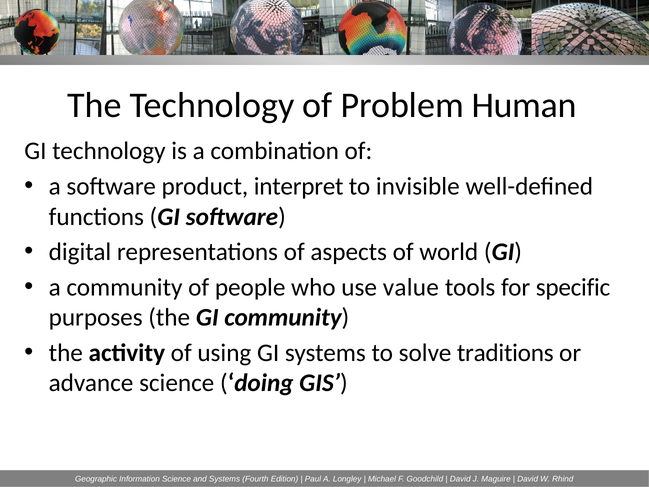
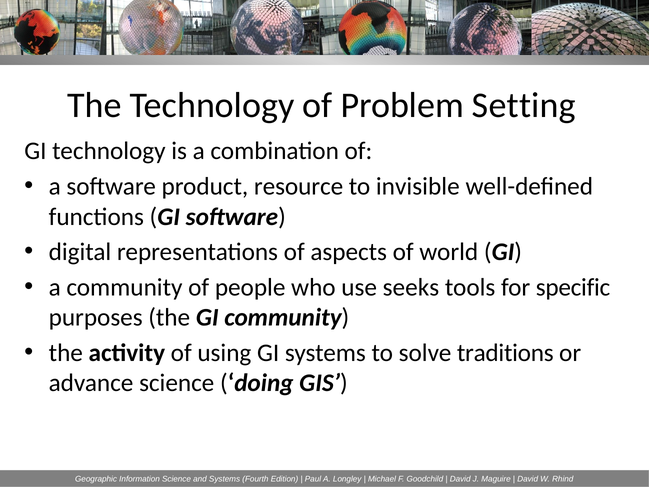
Human: Human -> Setting
interpret: interpret -> resource
value: value -> seeks
